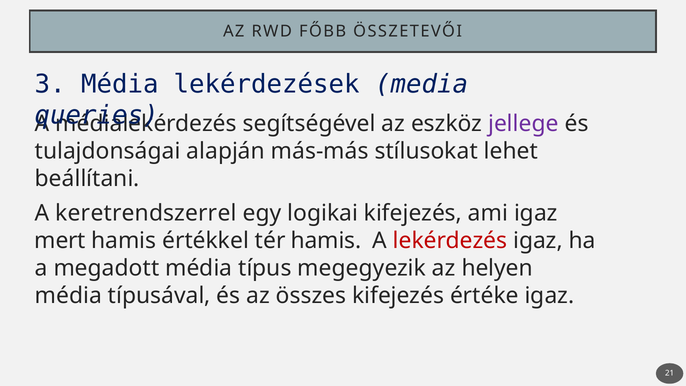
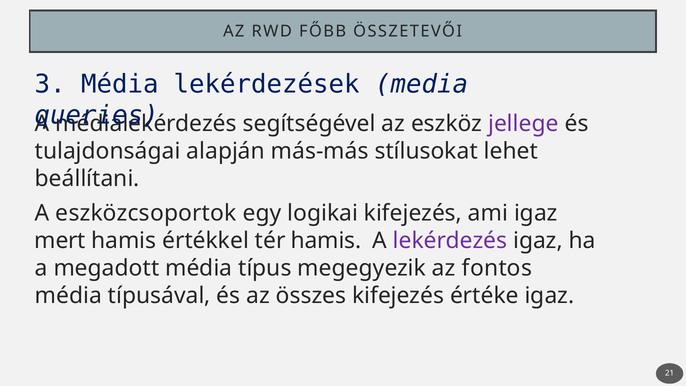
keretrendszerrel: keretrendszerrel -> eszközcsoportok
lekérdezés colour: red -> purple
helyen: helyen -> fontos
